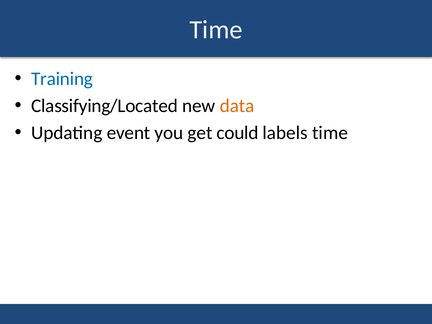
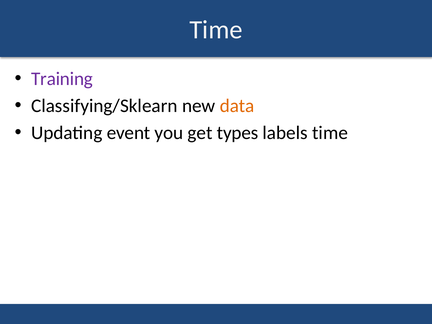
Training colour: blue -> purple
Classifying/Located: Classifying/Located -> Classifying/Sklearn
could: could -> types
